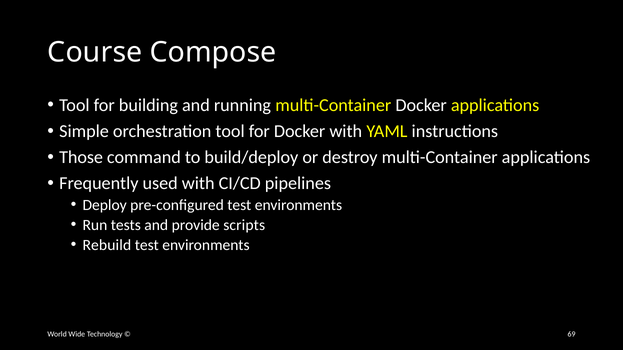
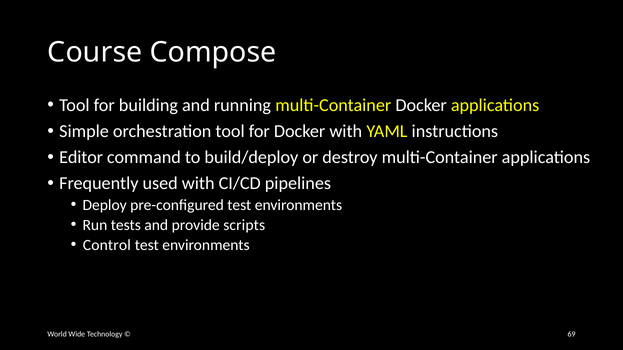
Those: Those -> Editor
Rebuild: Rebuild -> Control
